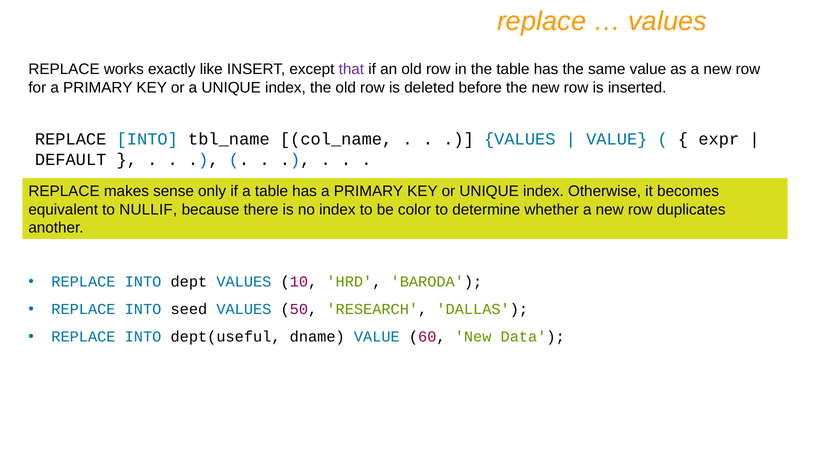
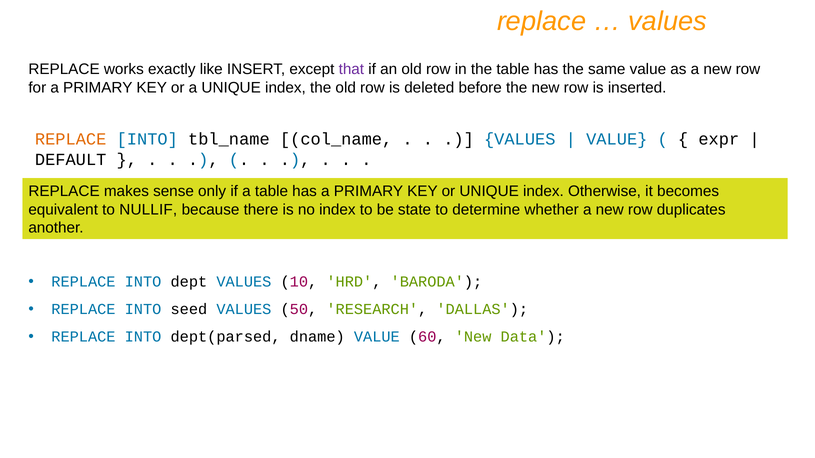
REPLACE at (71, 139) colour: black -> orange
color: color -> state
dept(useful: dept(useful -> dept(parsed
